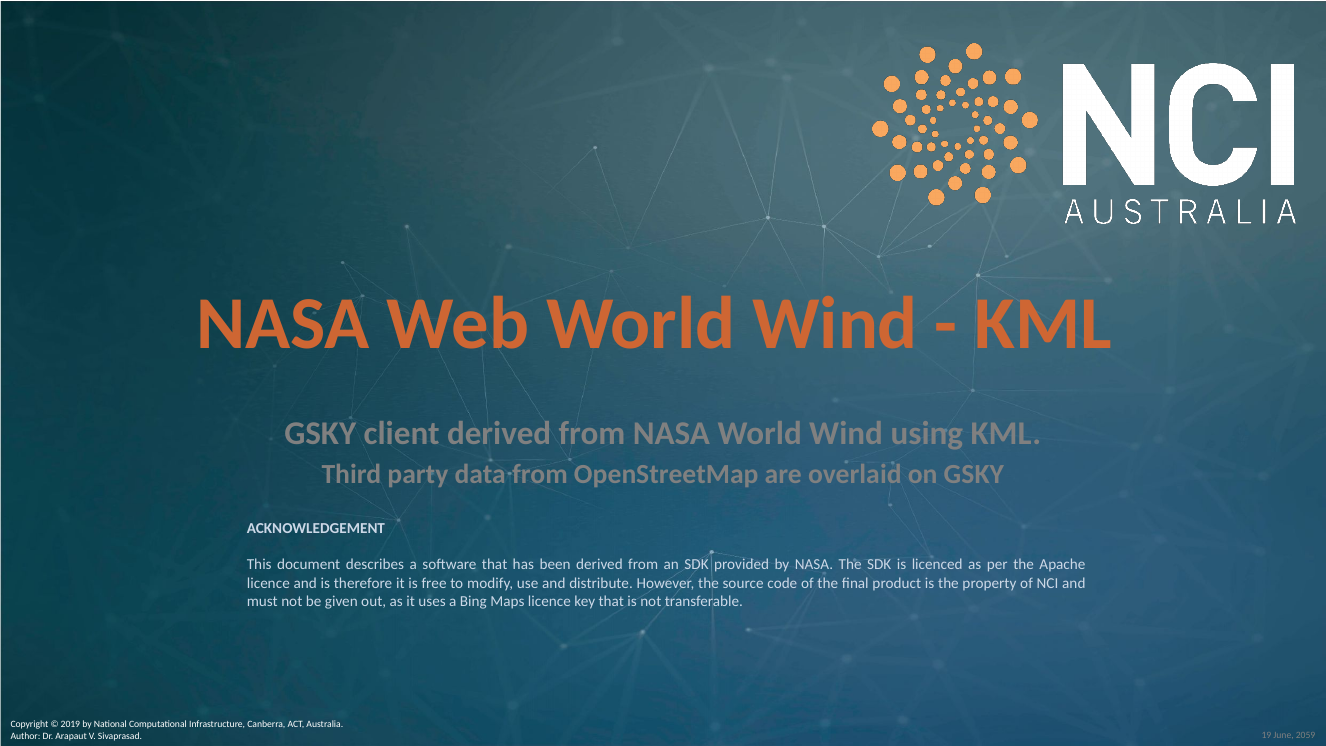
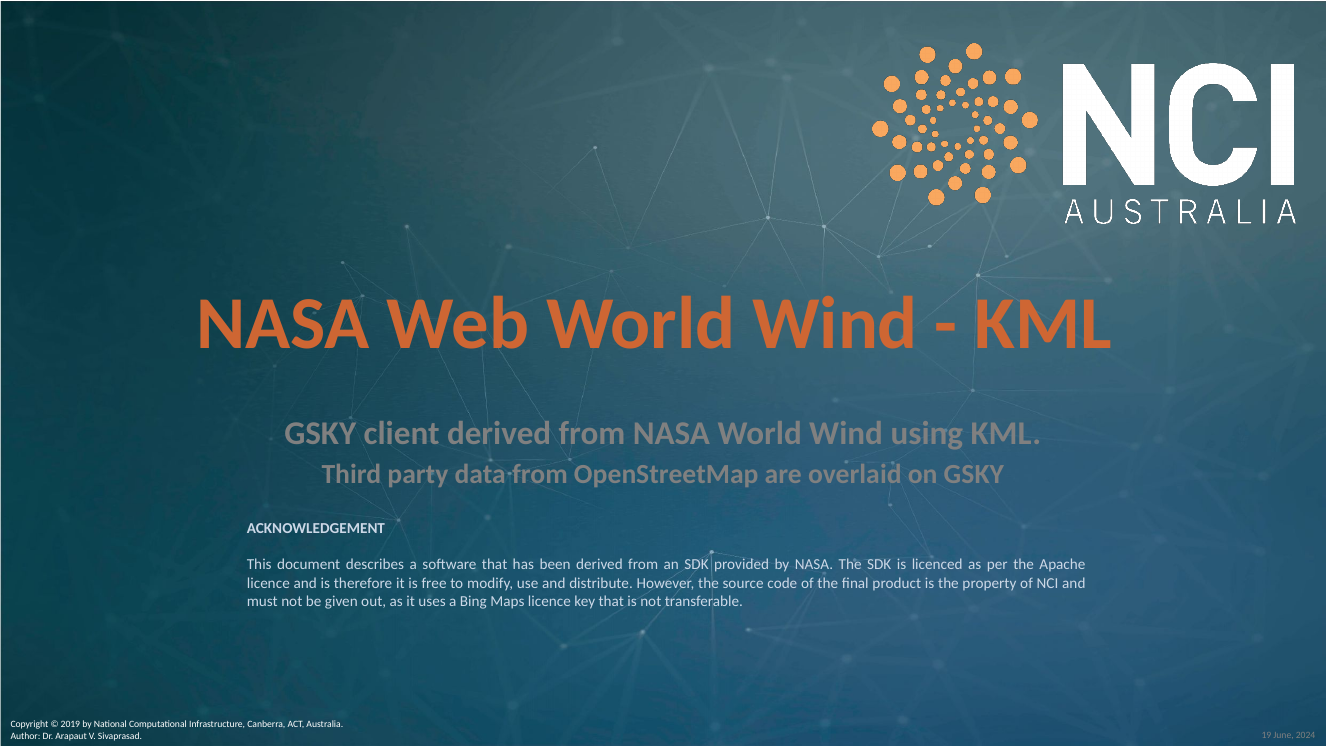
2059: 2059 -> 2024
